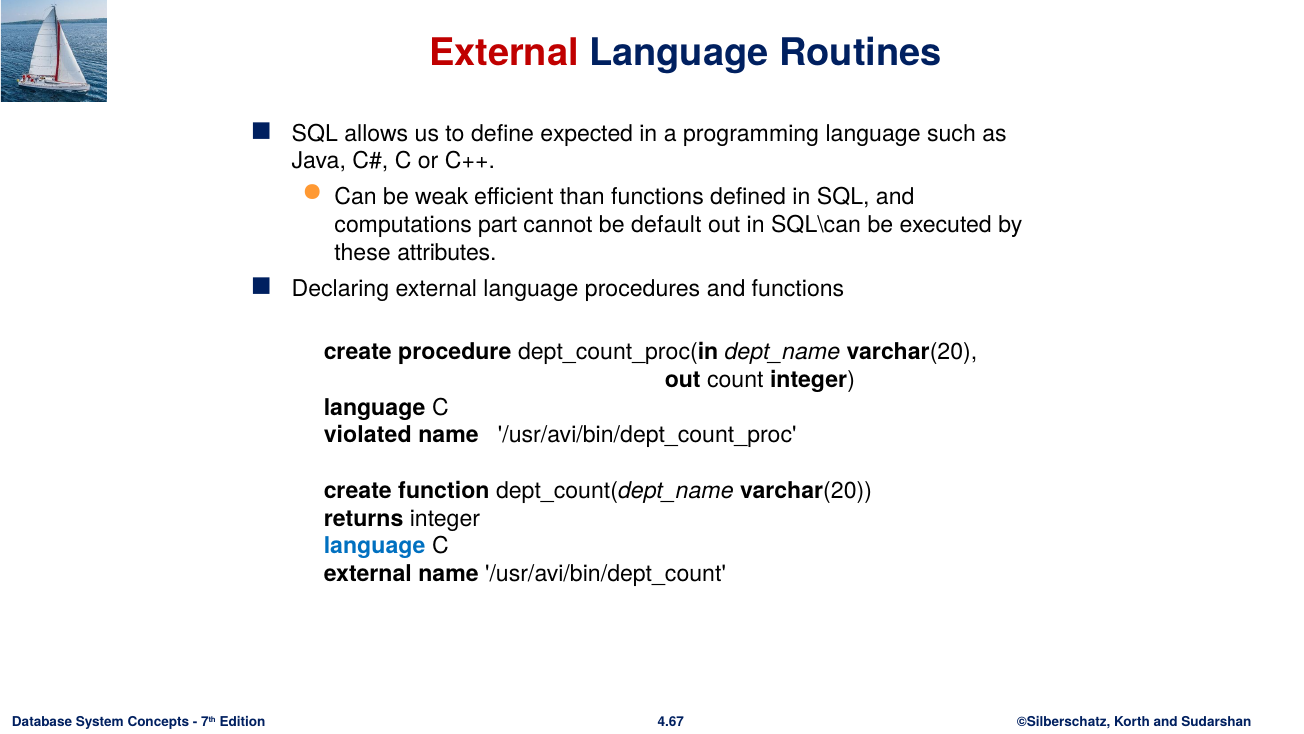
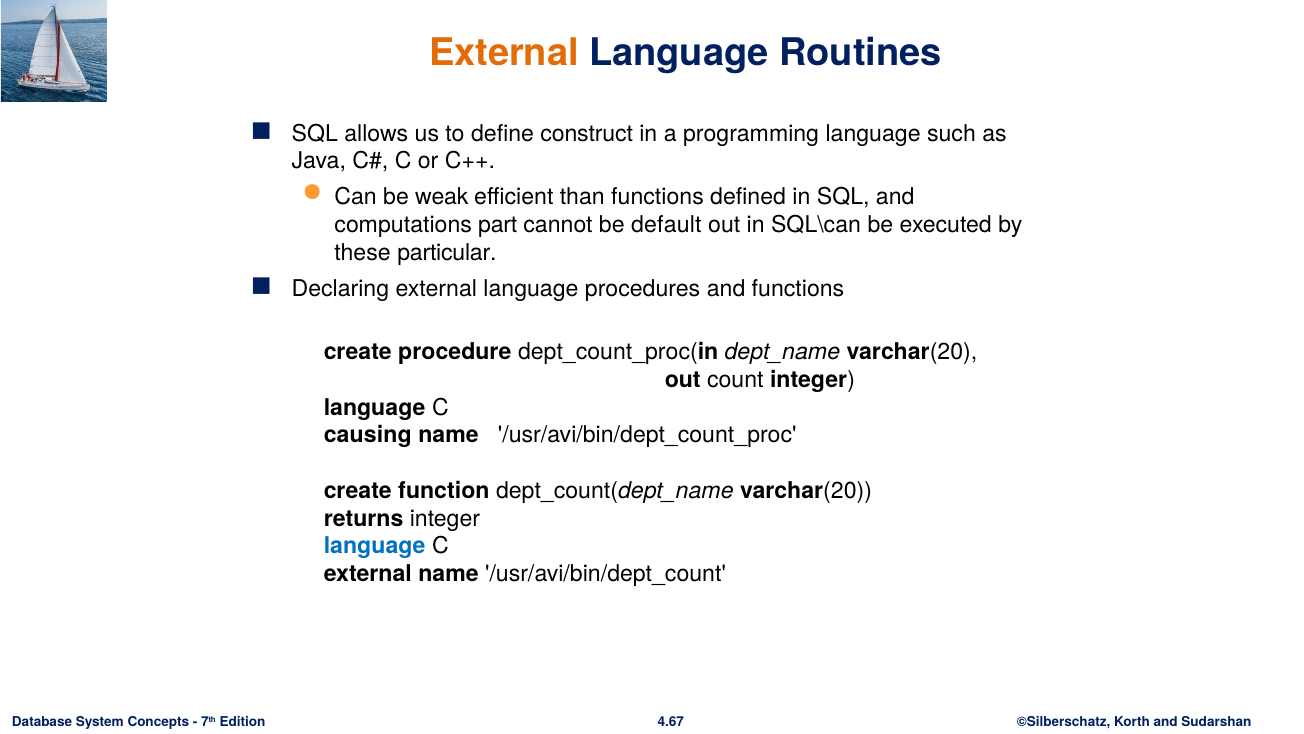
External at (504, 53) colour: red -> orange
expected: expected -> construct
attributes: attributes -> particular
violated: violated -> causing
